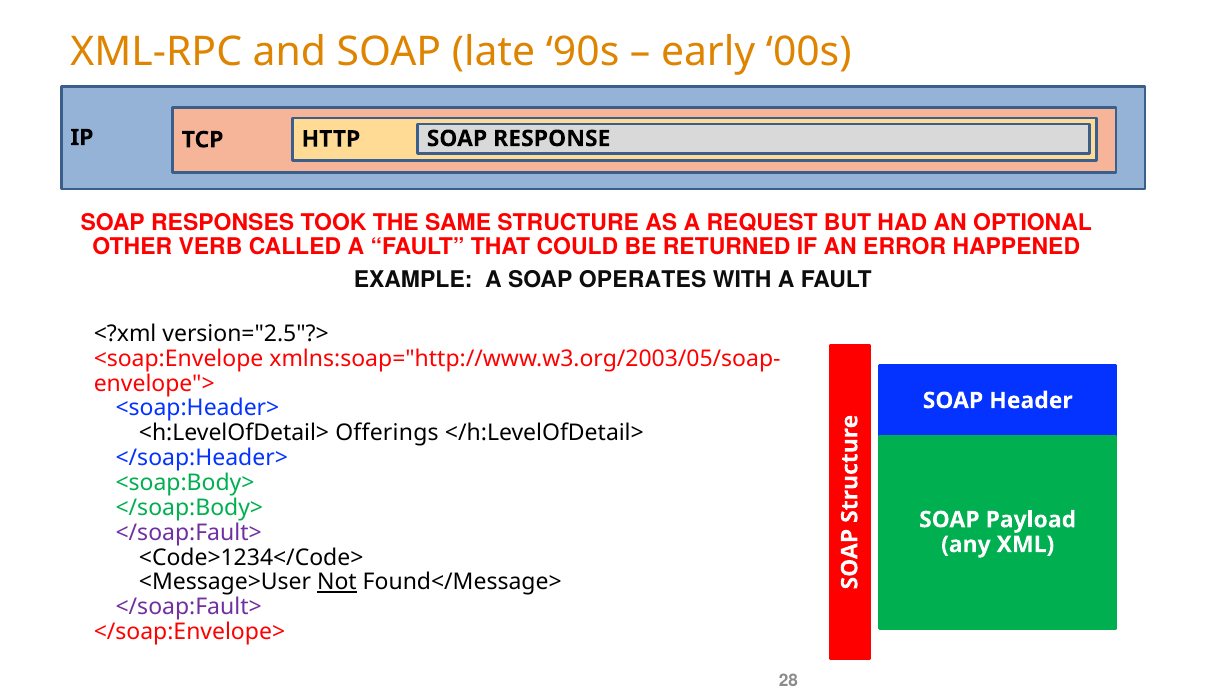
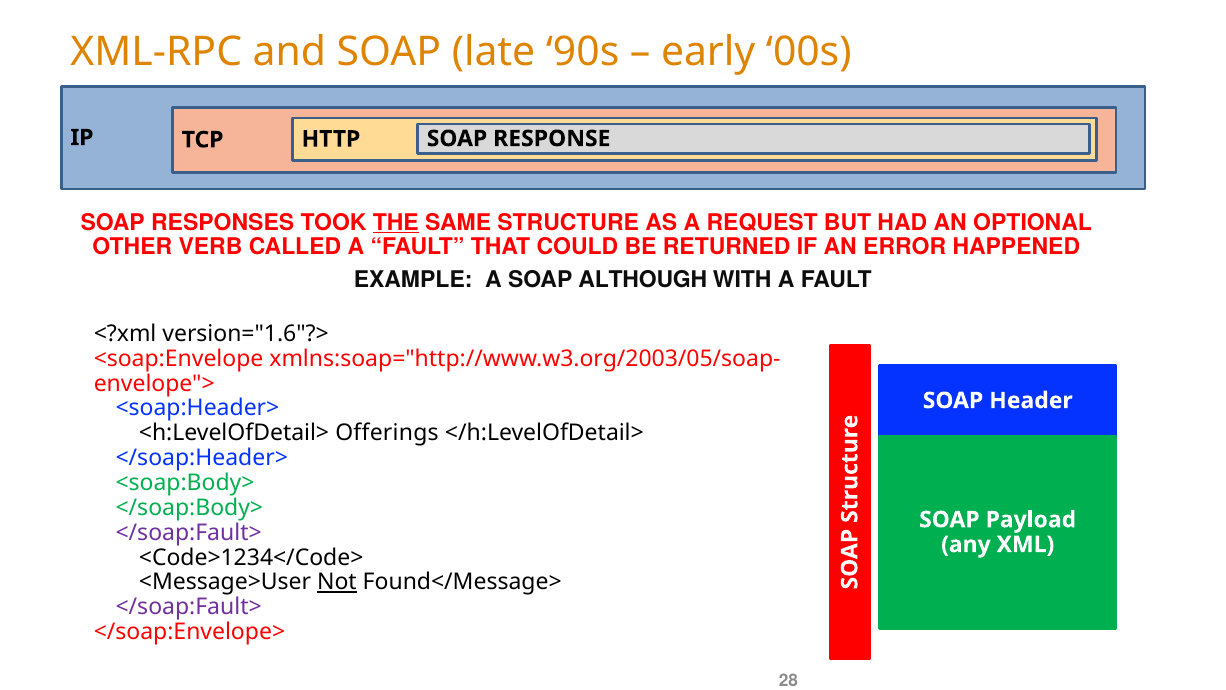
THE underline: none -> present
OPERATES: OPERATES -> ALTHOUGH
version="2.5"?>: version="2.5"?> -> version="1.6"?>
